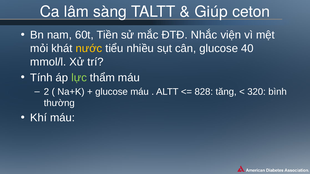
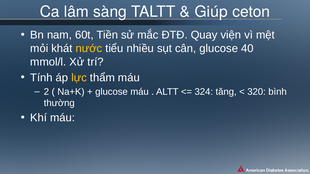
Nhắc: Nhắc -> Quay
lực colour: light green -> yellow
828: 828 -> 324
